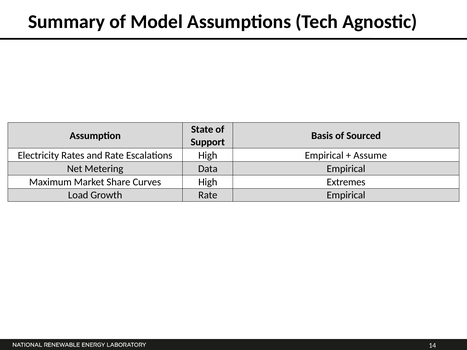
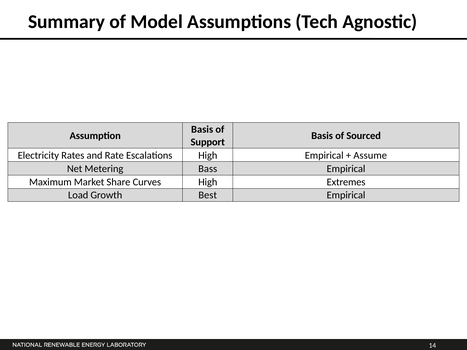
State at (202, 129): State -> Basis
Data: Data -> Bass
Growth Rate: Rate -> Best
